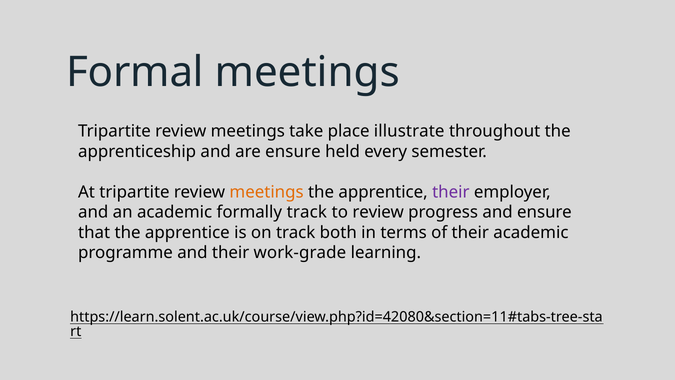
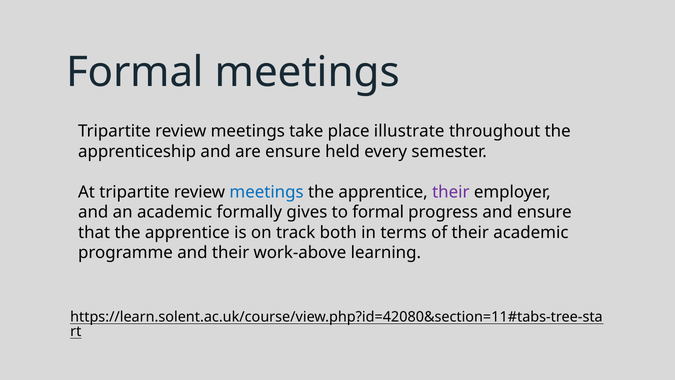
meetings at (267, 192) colour: orange -> blue
formally track: track -> gives
to review: review -> formal
work-grade: work-grade -> work-above
